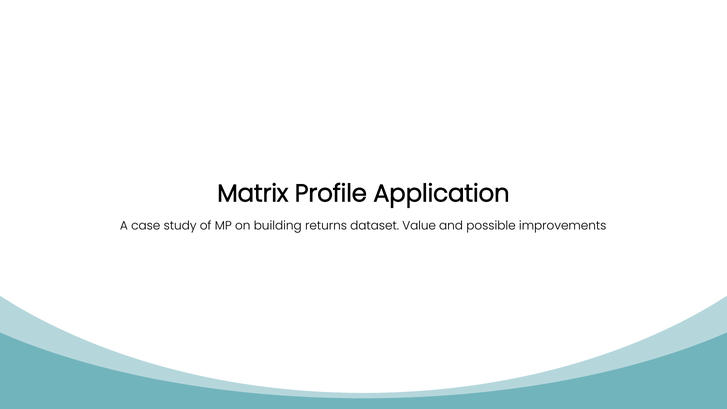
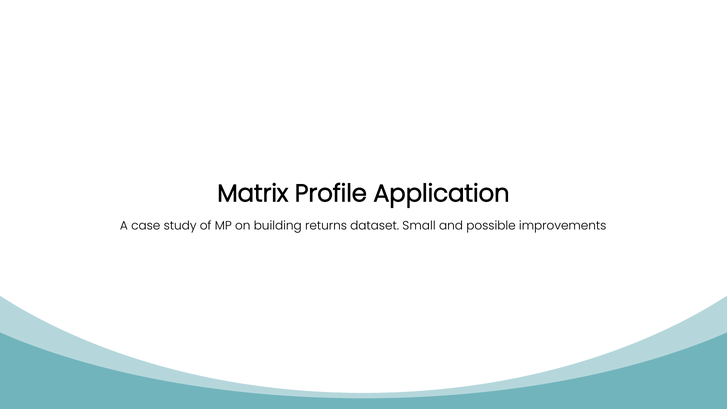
Value: Value -> Small
